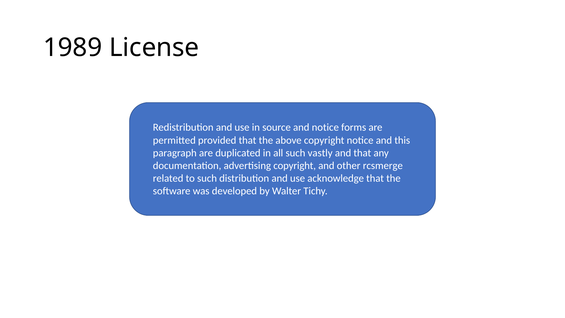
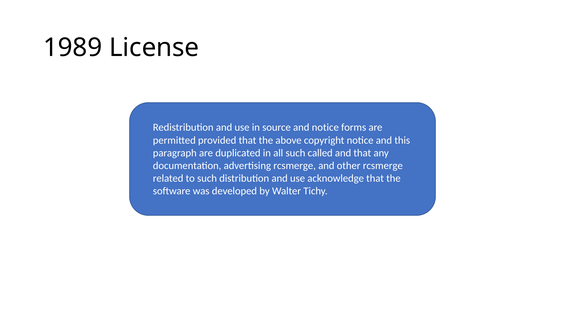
vastly: vastly -> called
advertising copyright: copyright -> rcsmerge
